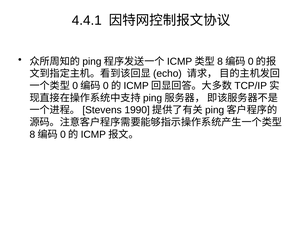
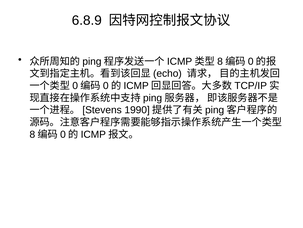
4.4.1: 4.4.1 -> 6.8.9
